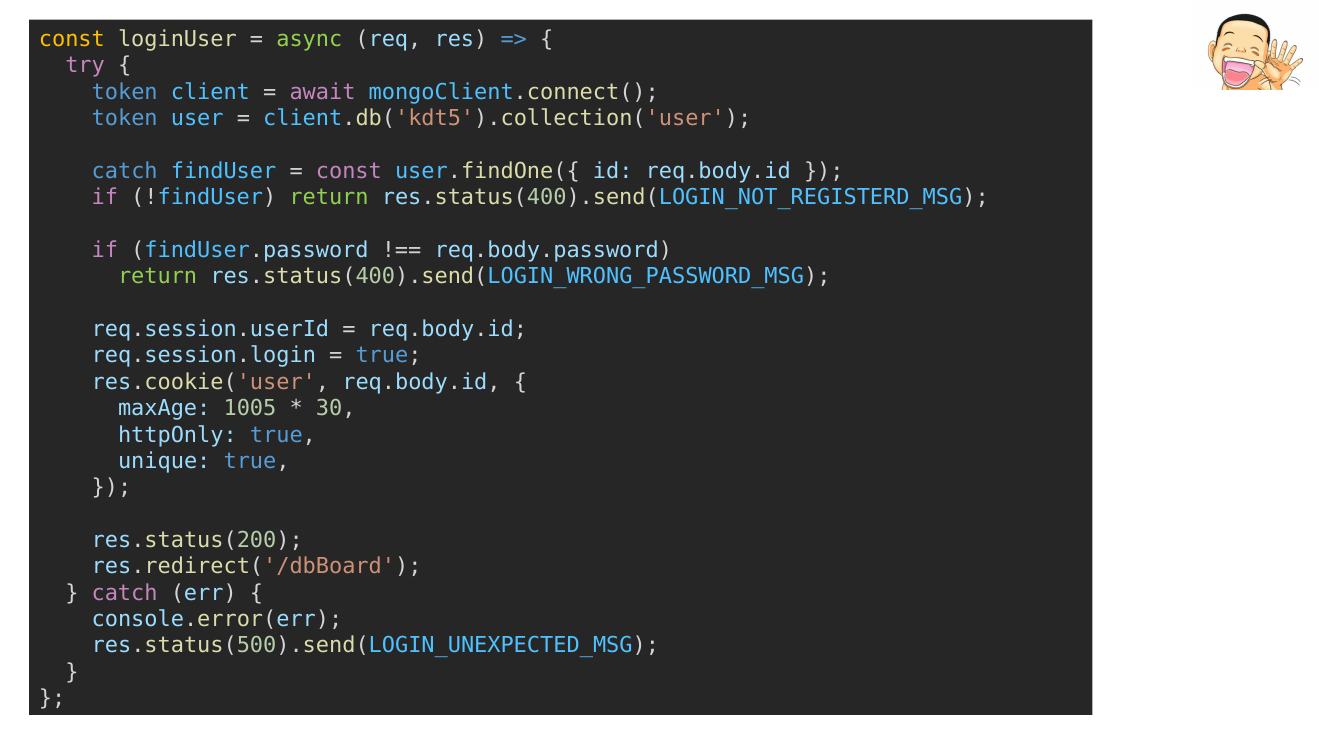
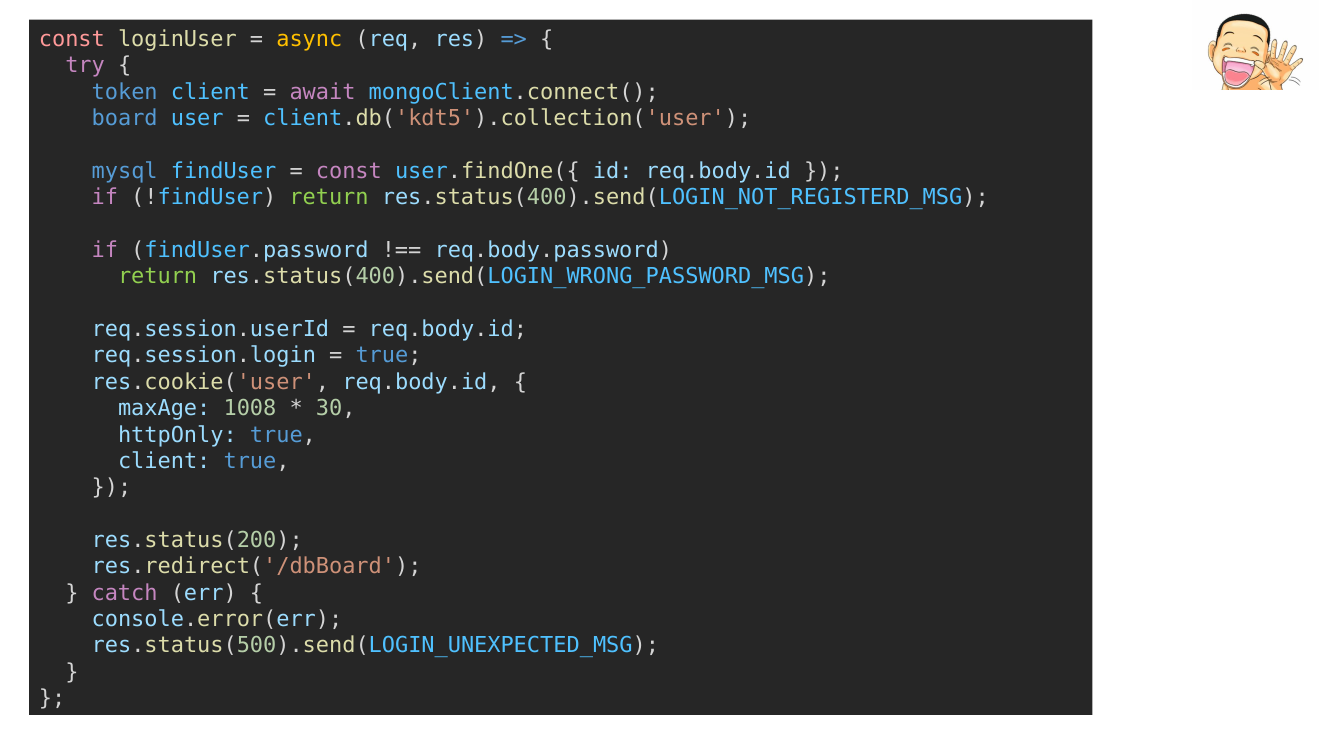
const at (72, 39) colour: yellow -> pink
async colour: light green -> yellow
token at (125, 118): token -> board
catch at (125, 171): catch -> mysql
1005: 1005 -> 1008
unique at (164, 461): unique -> client
